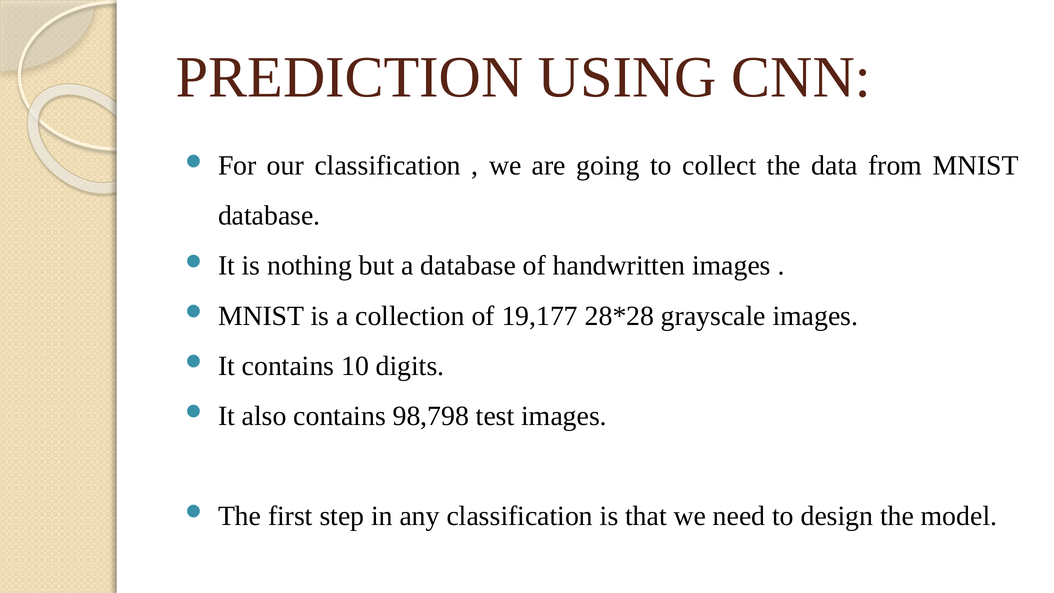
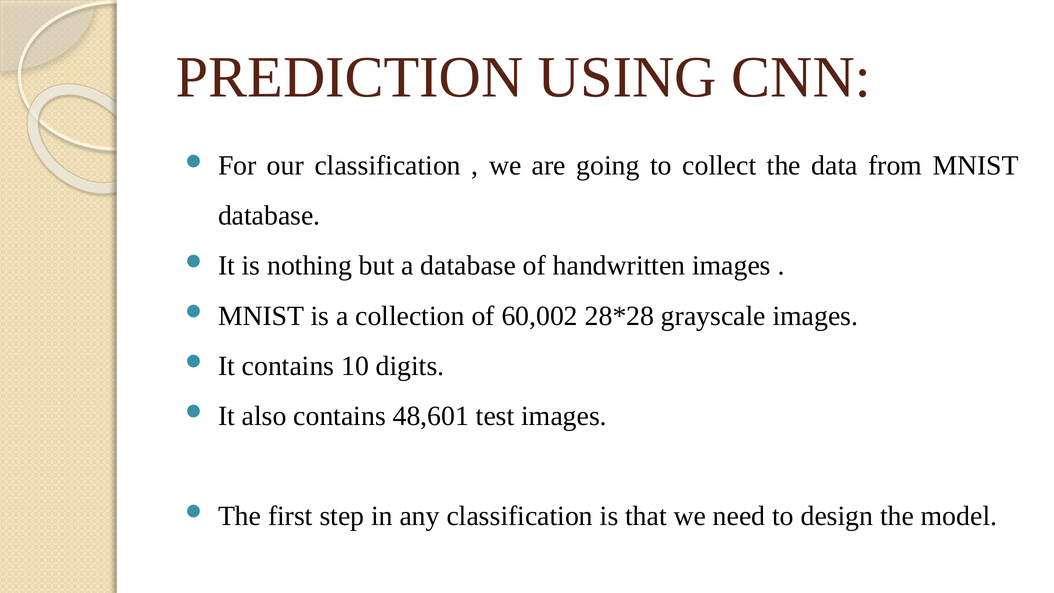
19,177: 19,177 -> 60,002
98,798: 98,798 -> 48,601
